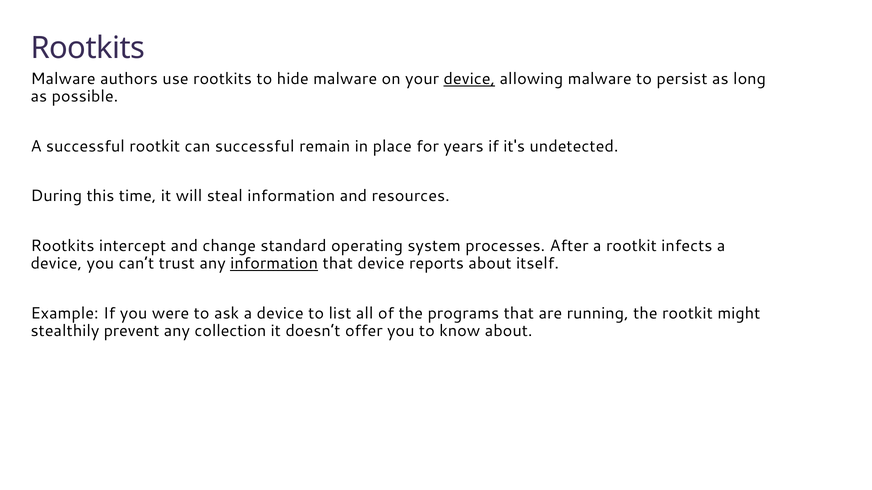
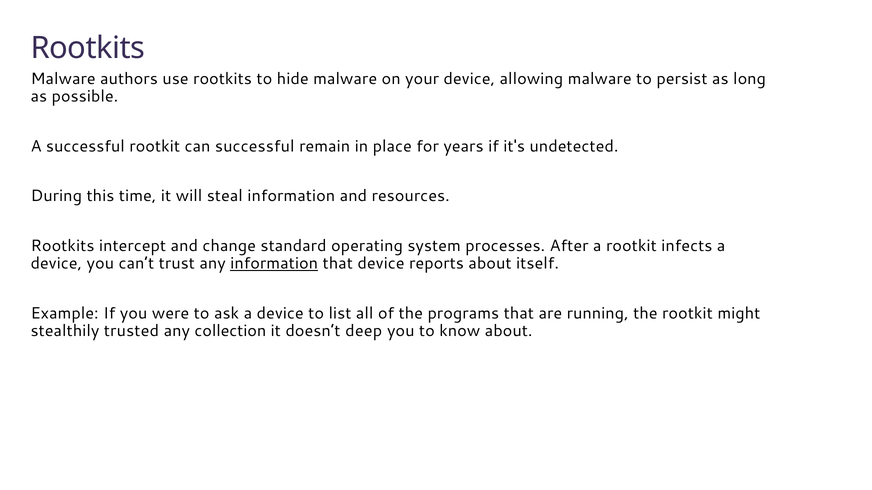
device at (469, 79) underline: present -> none
prevent: prevent -> trusted
offer: offer -> deep
